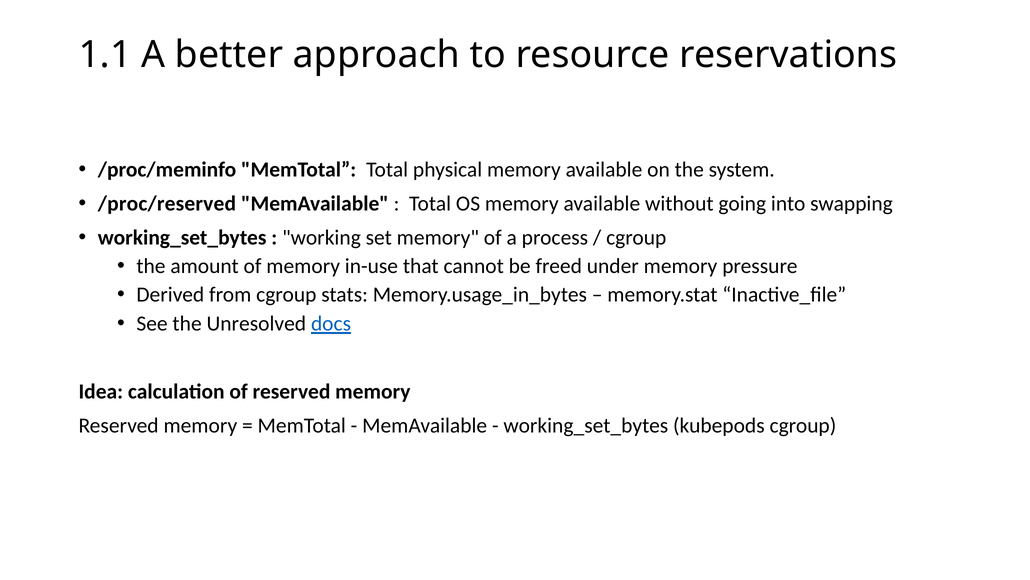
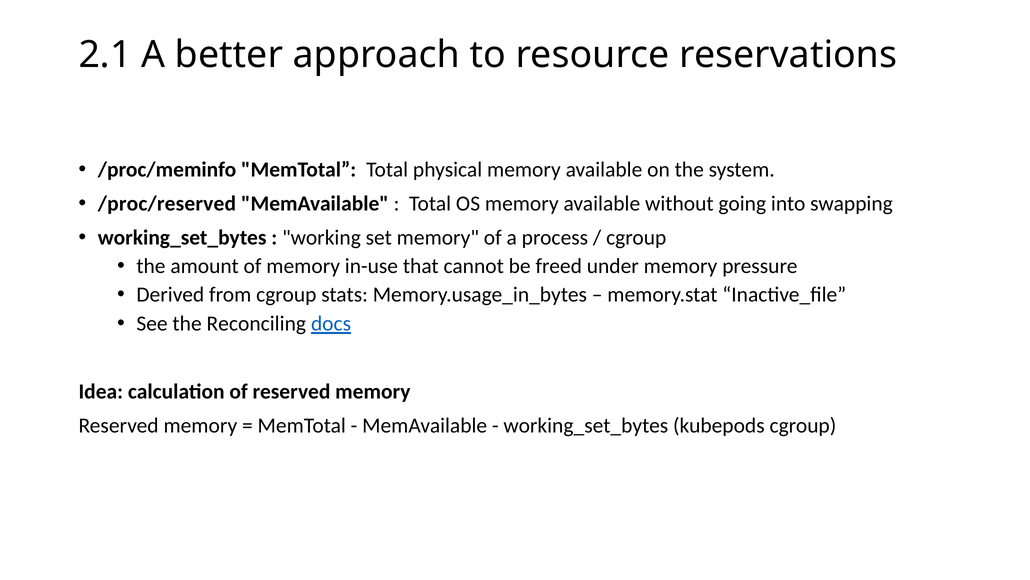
1.1: 1.1 -> 2.1
Unresolved: Unresolved -> Reconciling
